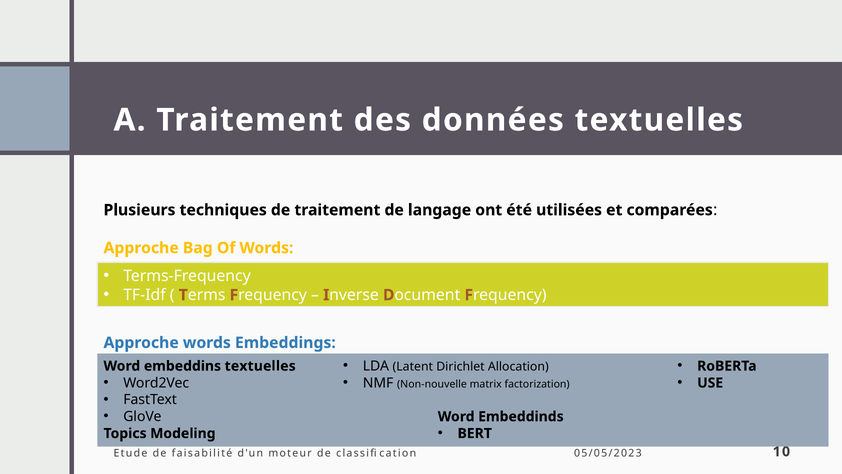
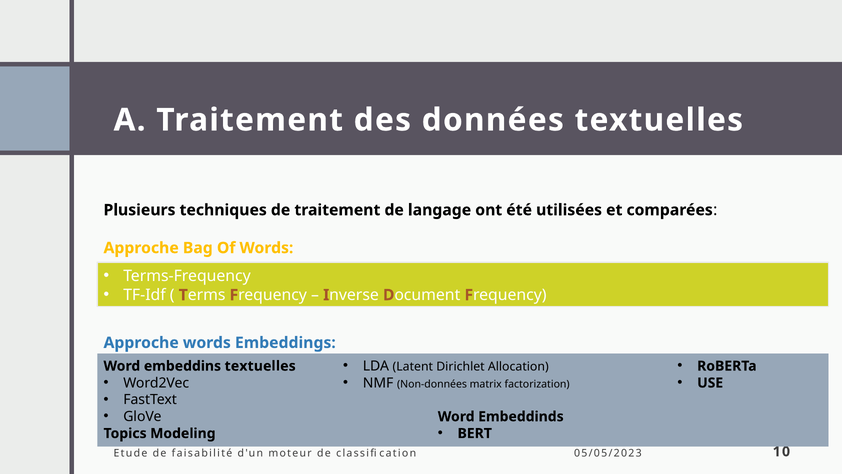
Non-nouvelle: Non-nouvelle -> Non-données
